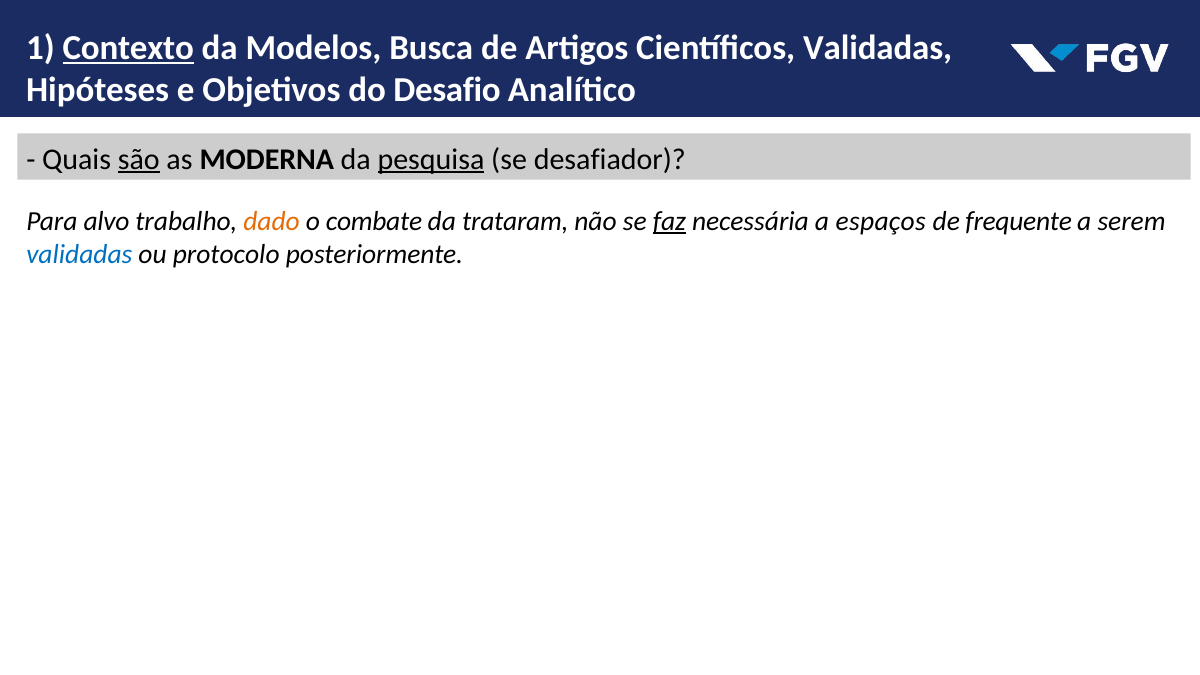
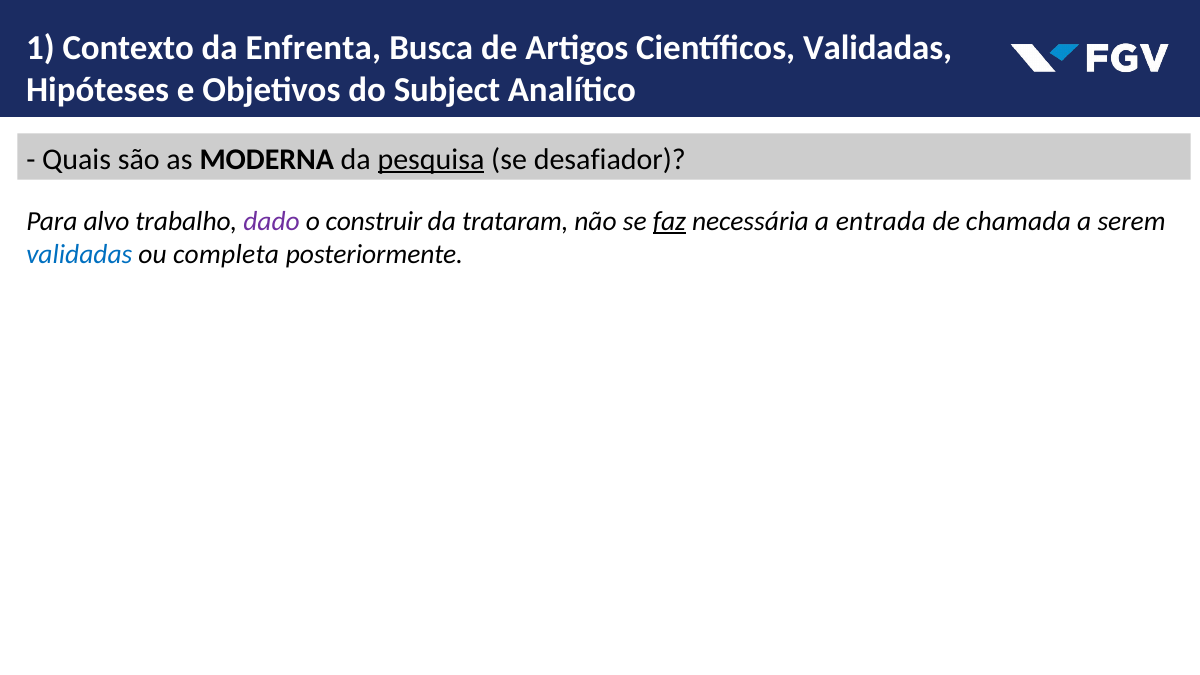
Contexto underline: present -> none
Modelos: Modelos -> Enfrenta
Desafio: Desafio -> Subject
são underline: present -> none
dado colour: orange -> purple
combate: combate -> construir
espaços: espaços -> entrada
frequente: frequente -> chamada
protocolo: protocolo -> completa
